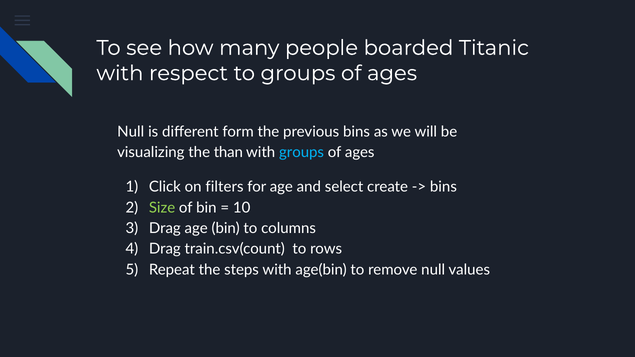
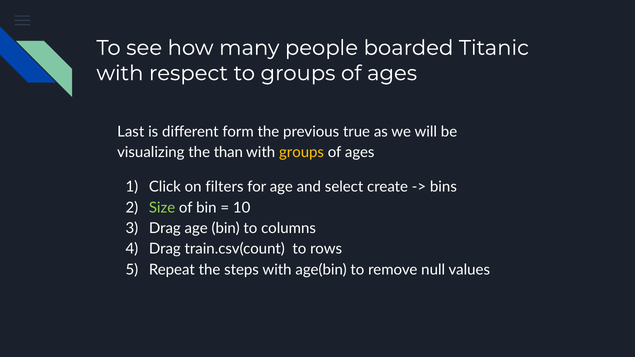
Null at (131, 132): Null -> Last
previous bins: bins -> true
groups at (302, 152) colour: light blue -> yellow
